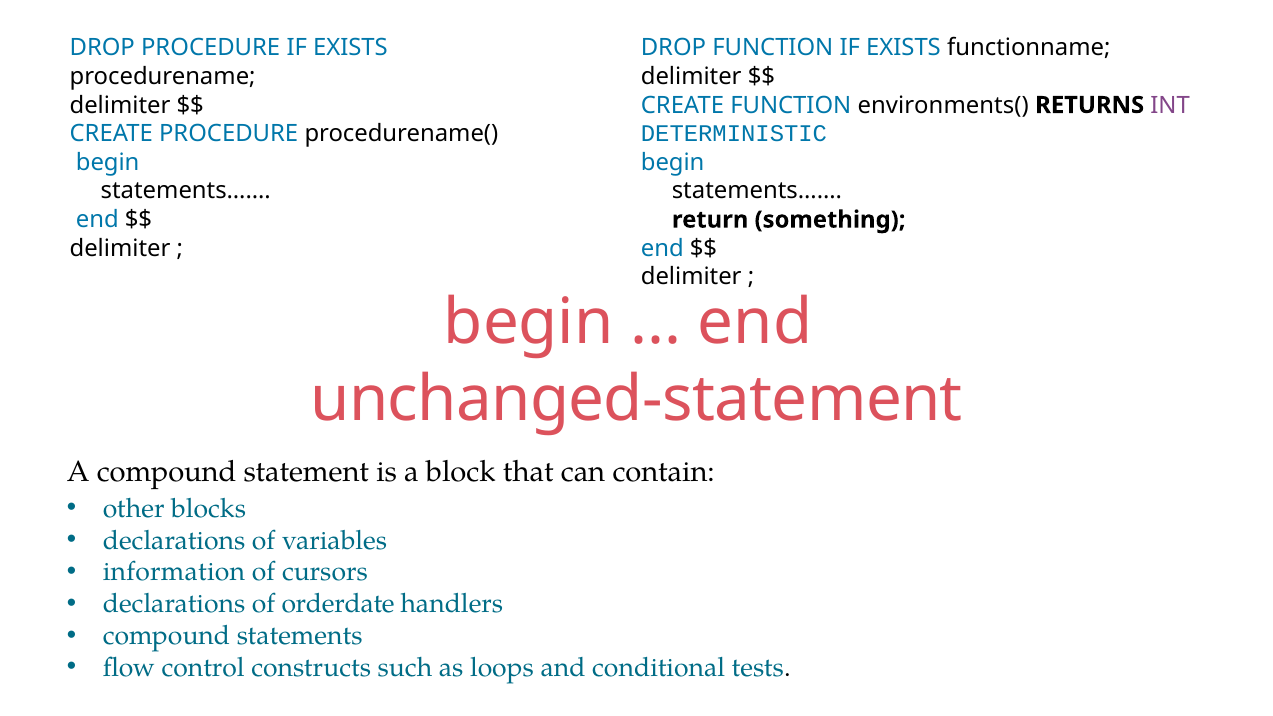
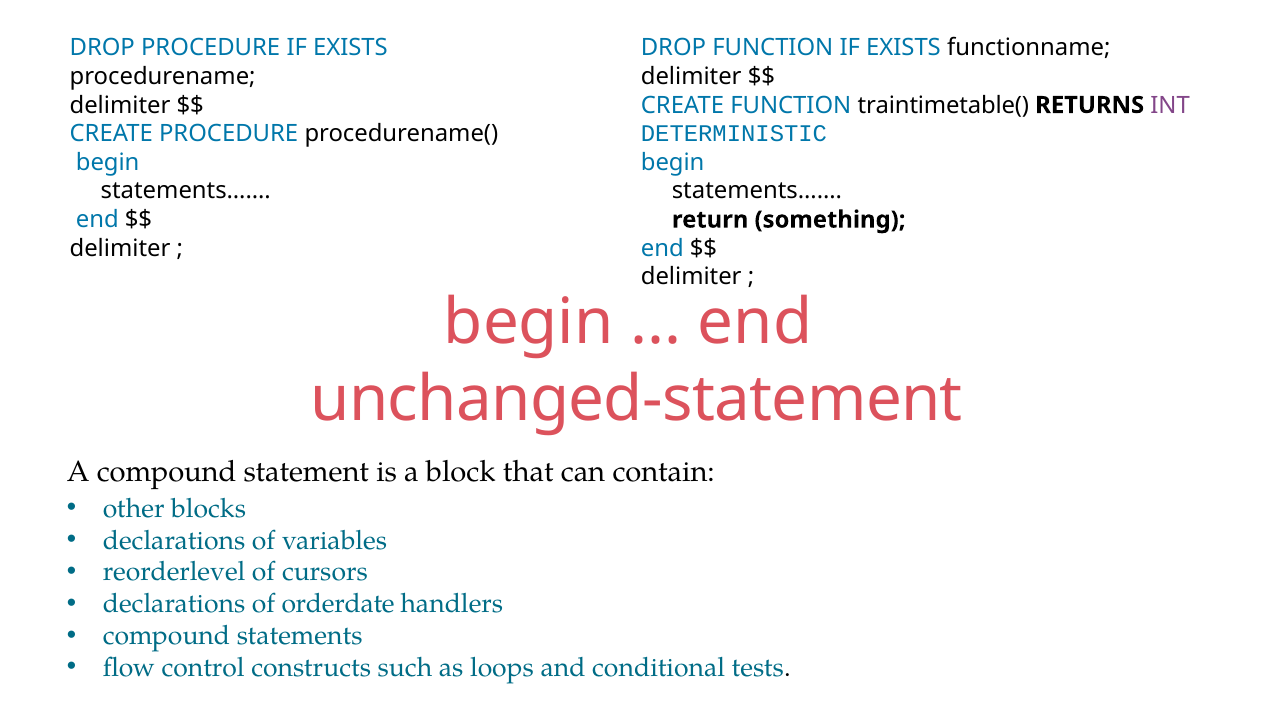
environments(: environments( -> traintimetable(
information: information -> reorderlevel
